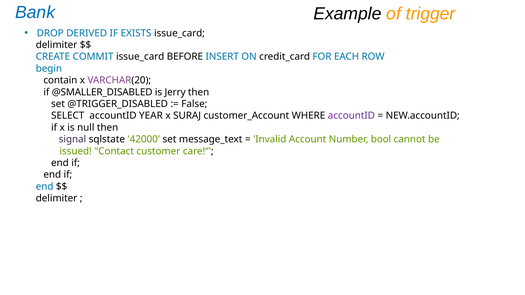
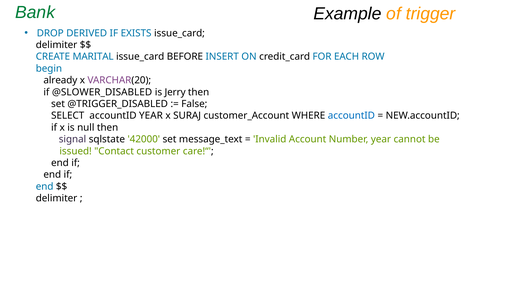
Bank colour: blue -> green
COMMIT: COMMIT -> MARITAL
contain: contain -> already
@SMALLER_DISABLED: @SMALLER_DISABLED -> @SLOWER_DISABLED
accountID at (351, 116) colour: purple -> blue
Number bool: bool -> year
